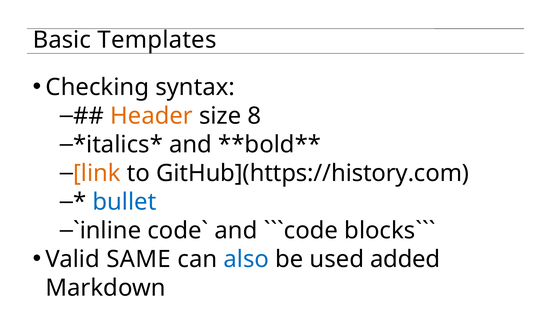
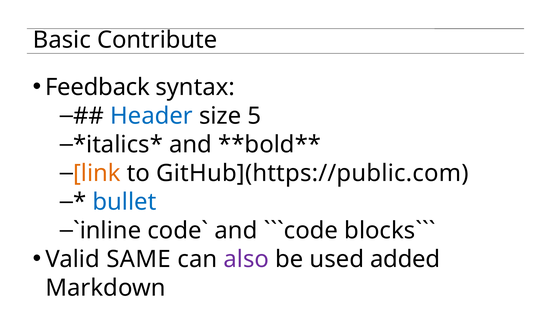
Templates: Templates -> Contribute
Checking: Checking -> Feedback
Header colour: orange -> blue
8: 8 -> 5
GitHub](https://history.com: GitHub](https://history.com -> GitHub](https://public.com
also colour: blue -> purple
